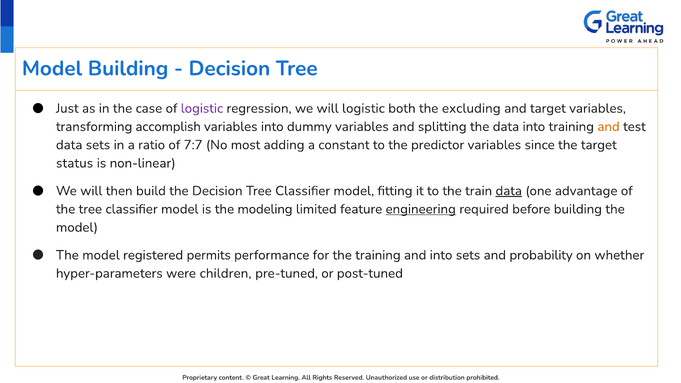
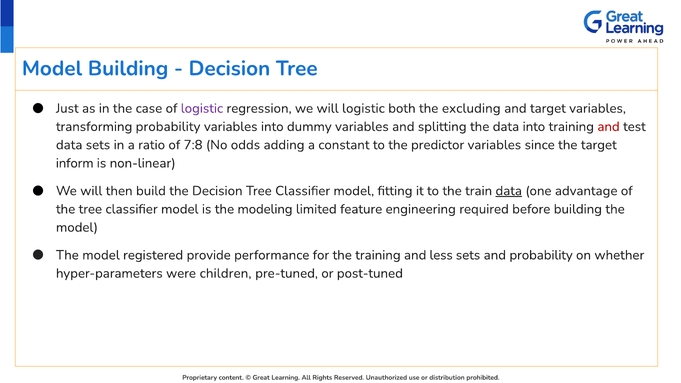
transforming accomplish: accomplish -> probability
and at (609, 127) colour: orange -> red
7:7: 7:7 -> 7:8
most: most -> odds
status: status -> inform
engineering underline: present -> none
permits: permits -> provide
and into: into -> less
